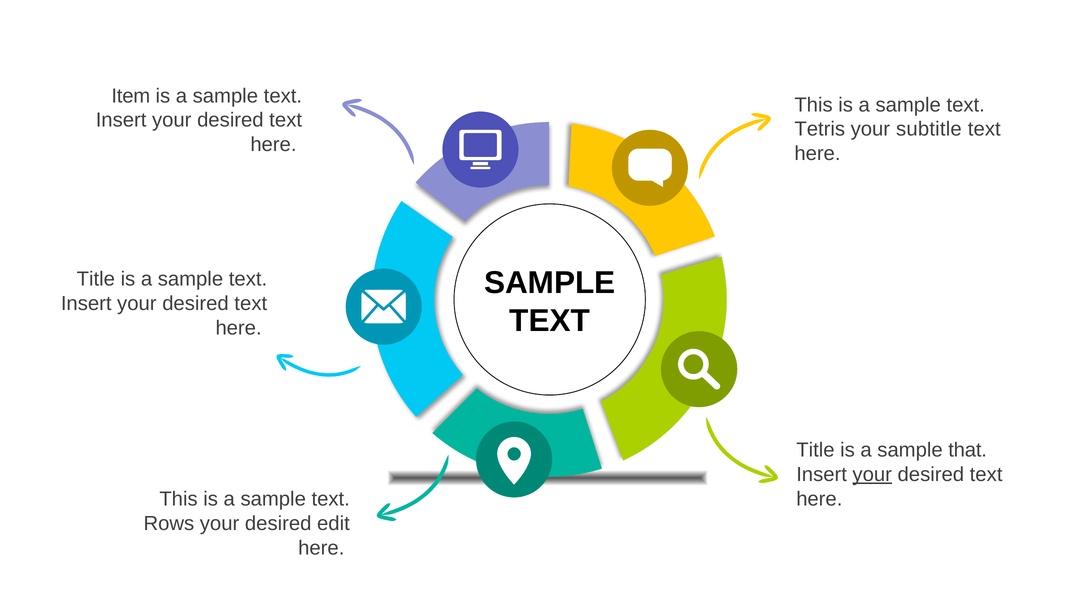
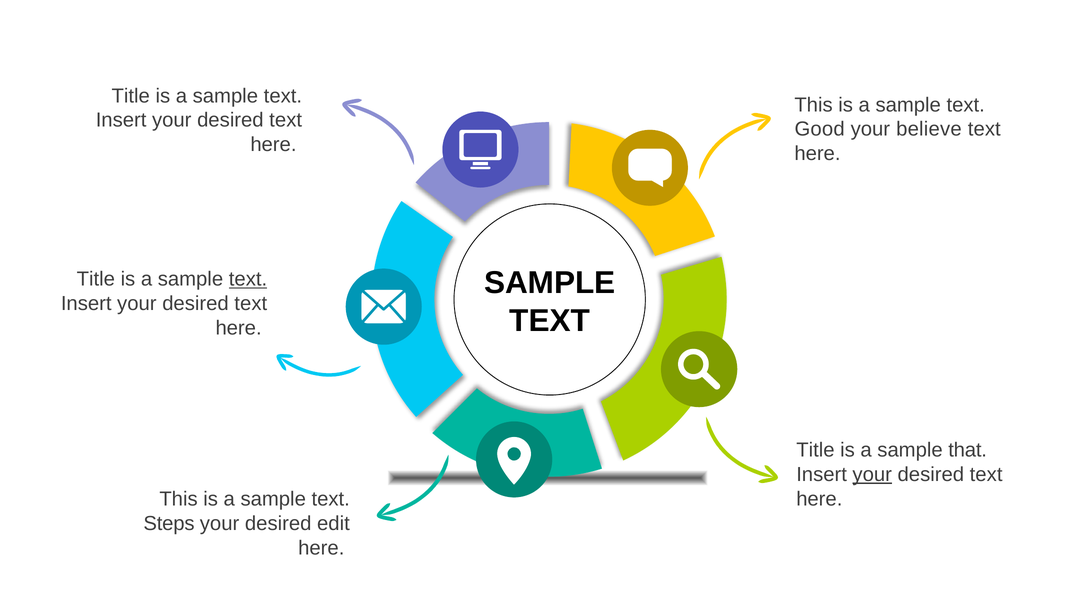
Item at (131, 96): Item -> Title
Tetris: Tetris -> Good
subtitle: subtitle -> believe
text at (248, 279) underline: none -> present
Rows: Rows -> Steps
